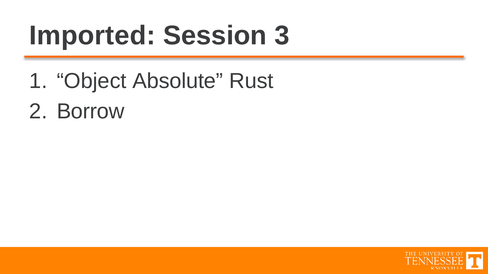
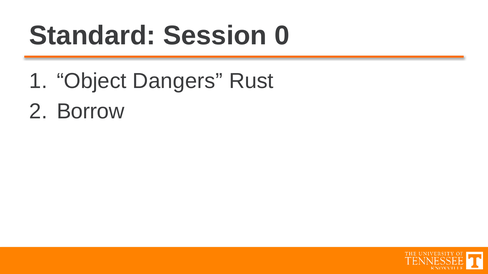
Imported: Imported -> Standard
3: 3 -> 0
Absolute: Absolute -> Dangers
